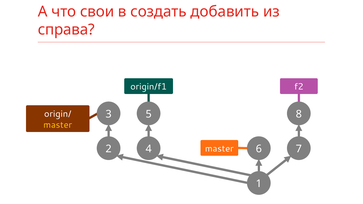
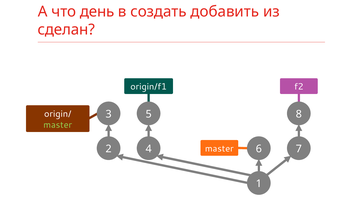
свои: свои -> день
справа: справа -> сделан
master at (58, 125) colour: yellow -> light green
